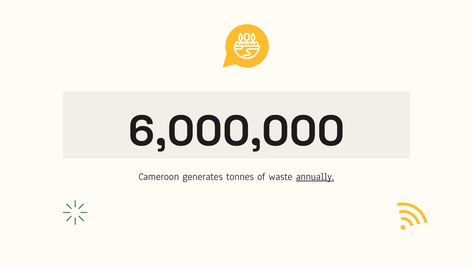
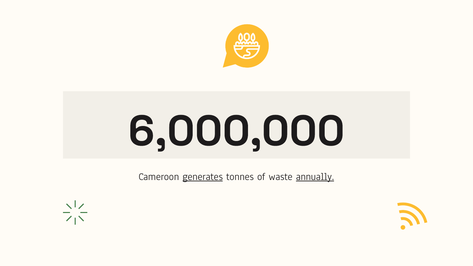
generates underline: none -> present
